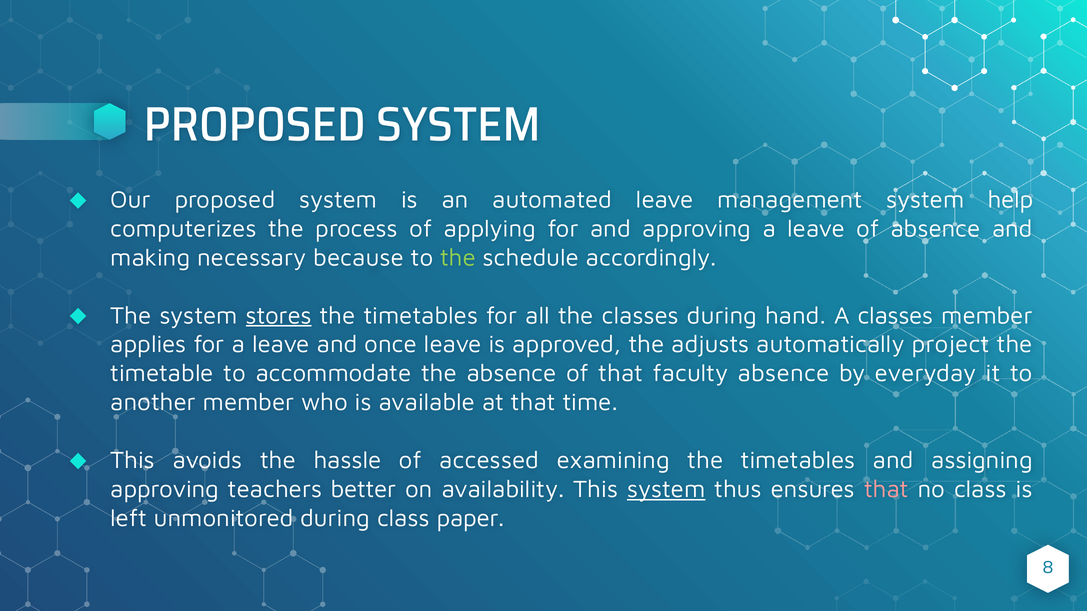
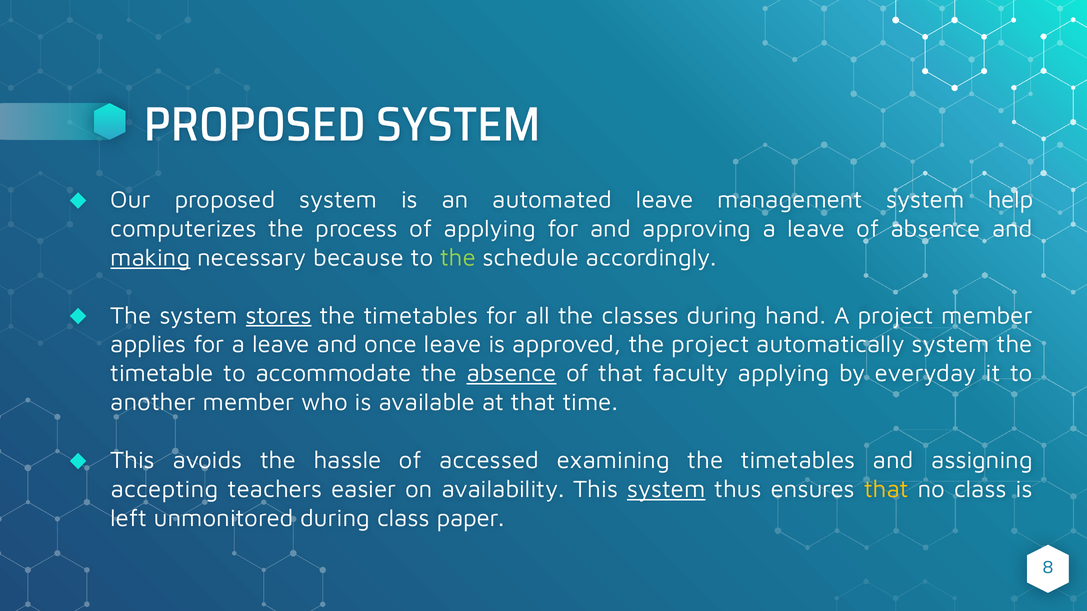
making underline: none -> present
A classes: classes -> project
the adjusts: adjusts -> project
automatically project: project -> system
absence at (511, 374) underline: none -> present
faculty absence: absence -> applying
approving at (165, 490): approving -> accepting
better: better -> easier
that at (886, 490) colour: pink -> yellow
